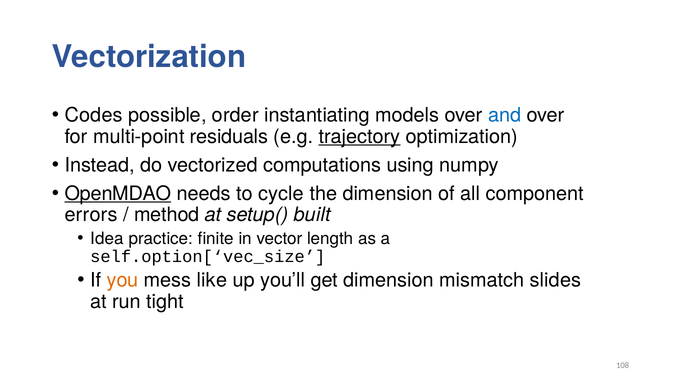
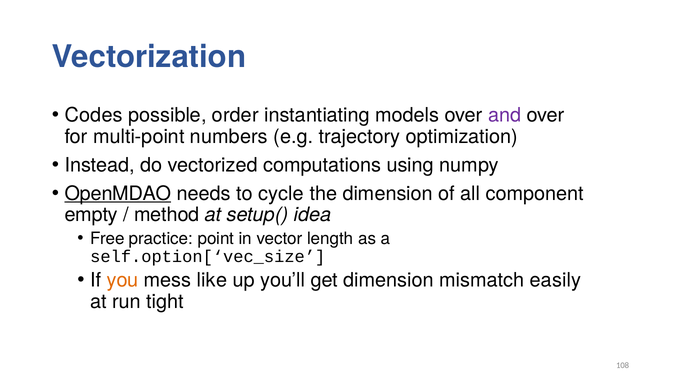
and colour: blue -> purple
residuals: residuals -> numbers
trajectory underline: present -> none
errors: errors -> empty
built: built -> idea
Idea: Idea -> Free
finite: finite -> point
slides: slides -> easily
